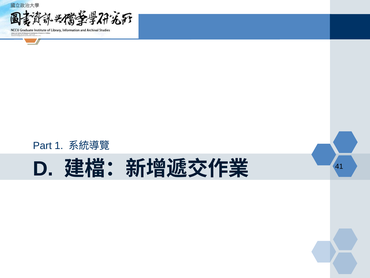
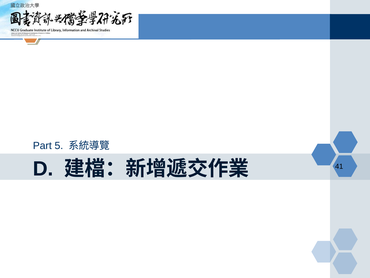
1: 1 -> 5
